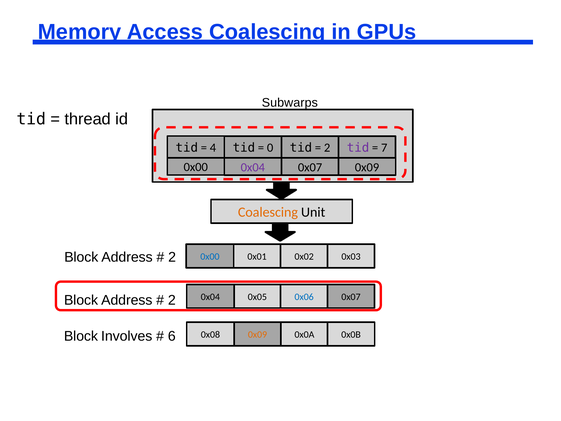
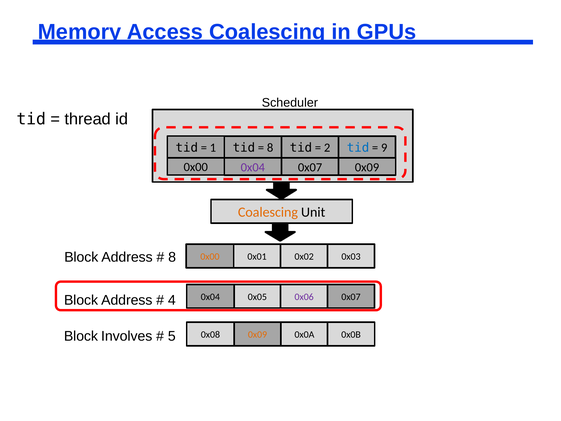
Subwarps: Subwarps -> Scheduler
4: 4 -> 1
0 at (270, 148): 0 -> 8
tid at (358, 148) colour: purple -> blue
7: 7 -> 9
2 at (172, 257): 2 -> 8
0x00 at (210, 257) colour: blue -> orange
0x06 colour: blue -> purple
2 at (172, 300): 2 -> 4
6: 6 -> 5
